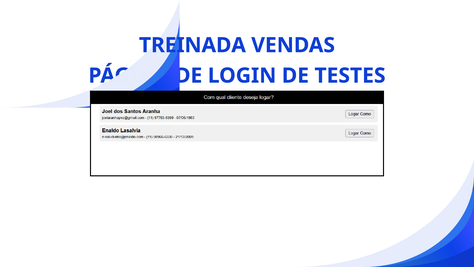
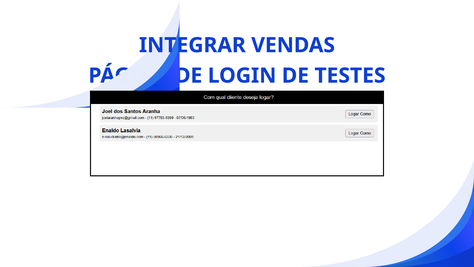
TREINADA: TREINADA -> INTEGRAR
